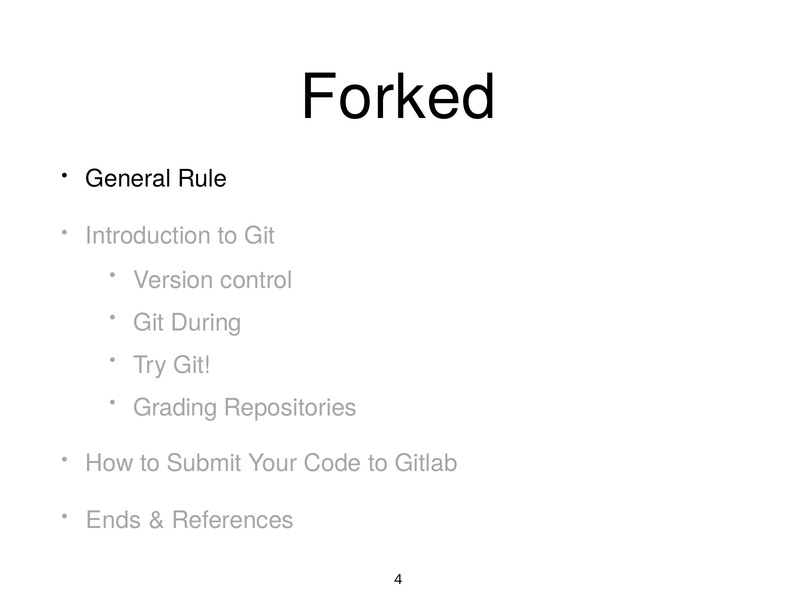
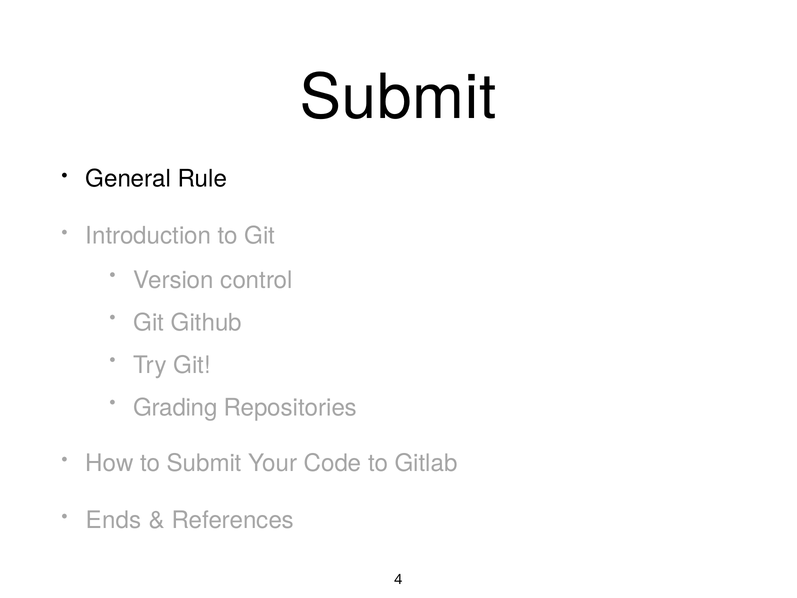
Forked at (398, 98): Forked -> Submit
During: During -> Github
